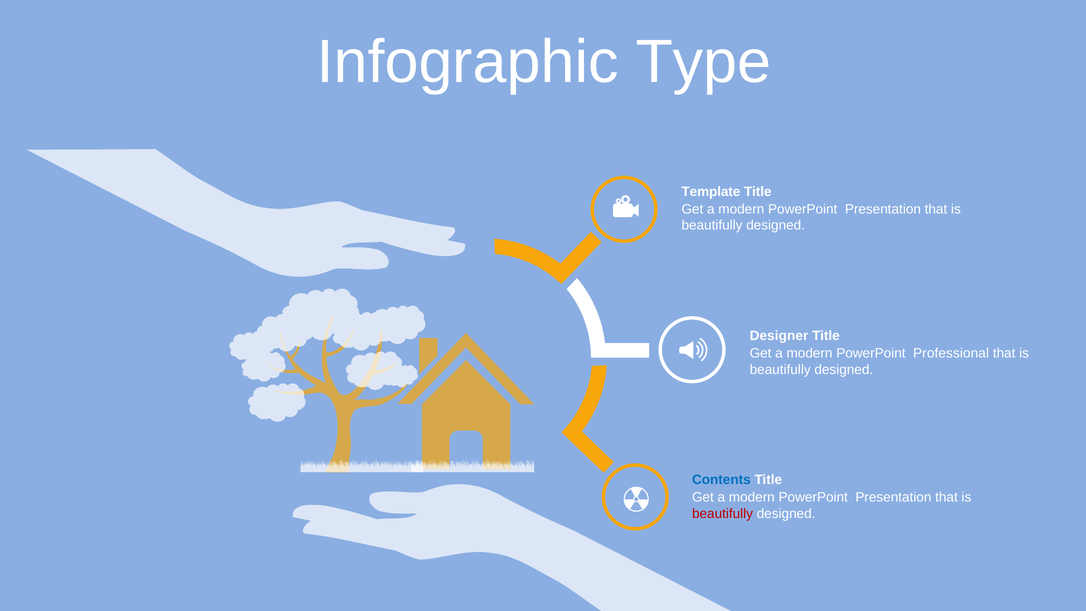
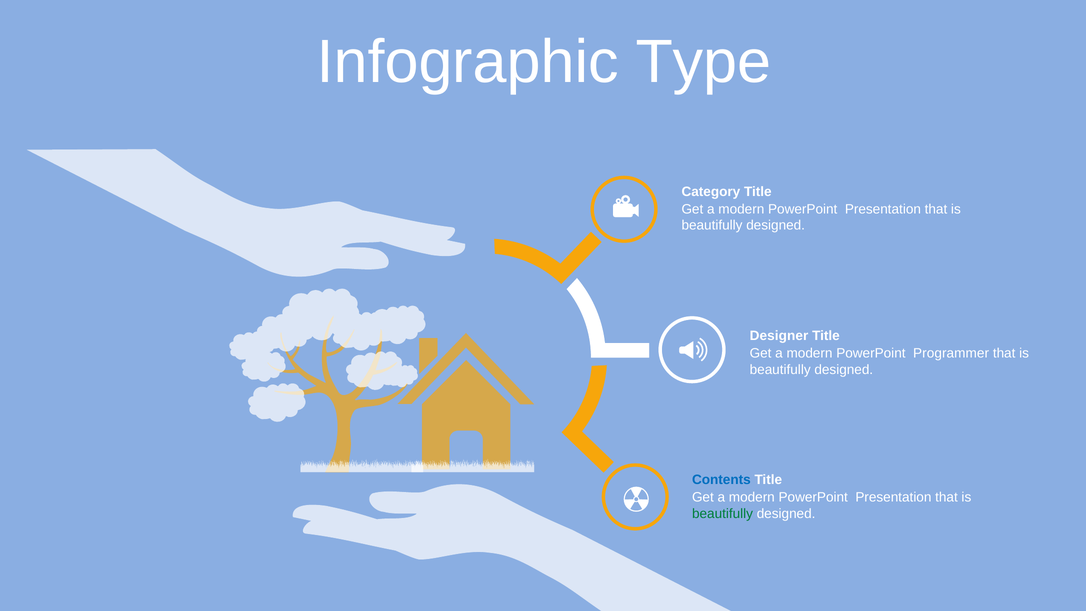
Template: Template -> Category
Professional: Professional -> Programmer
beautifully at (723, 514) colour: red -> green
